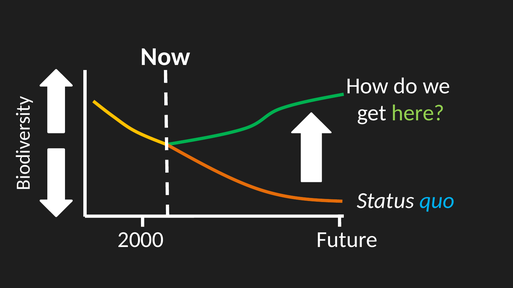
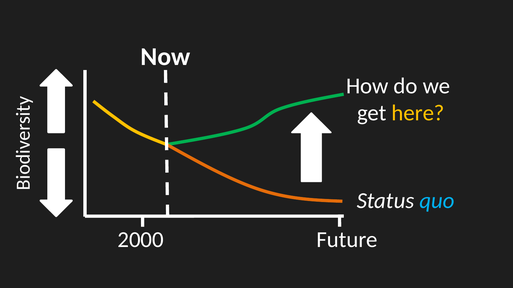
here colour: light green -> yellow
